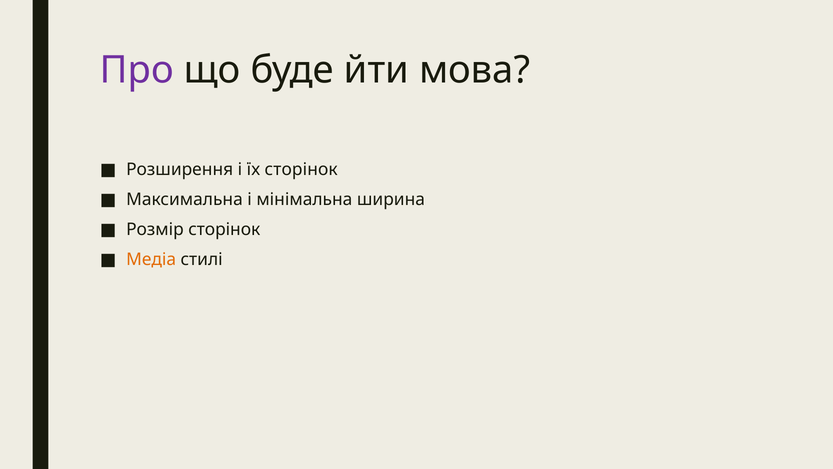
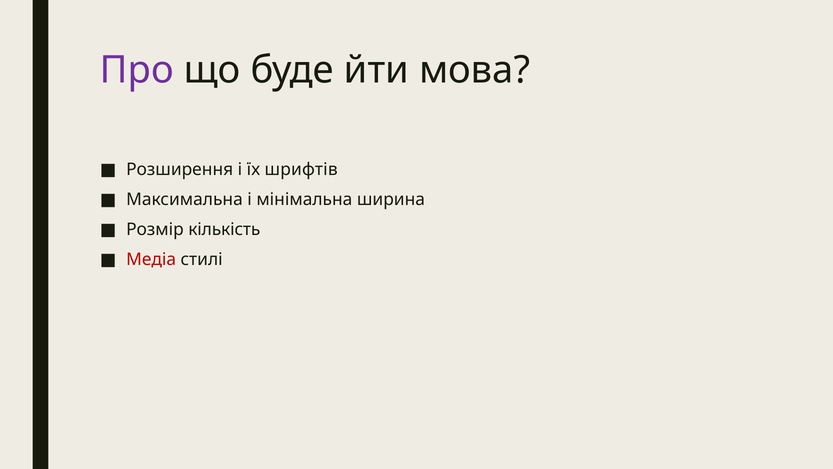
їх сторінок: сторінок -> шрифтів
Розмір сторінок: сторінок -> кількість
Медіа colour: orange -> red
